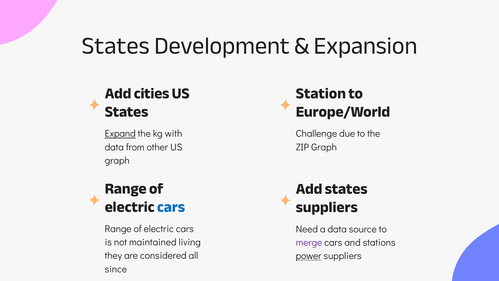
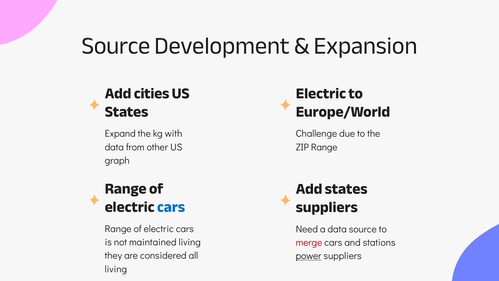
States at (116, 46): States -> Source
Station at (321, 93): Station -> Electric
Expand underline: present -> none
ZIP Graph: Graph -> Range
merge colour: purple -> red
since at (116, 269): since -> living
